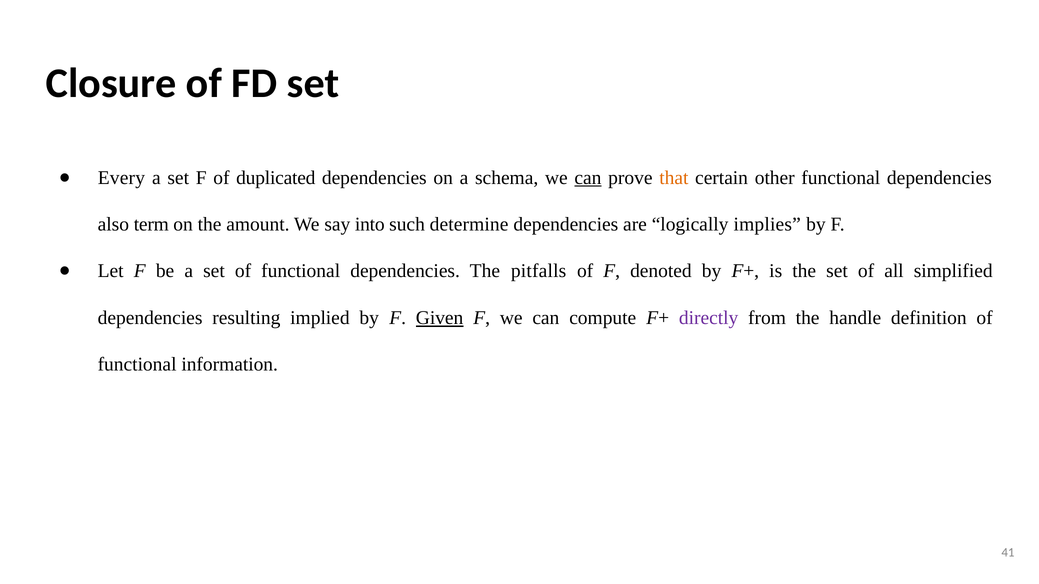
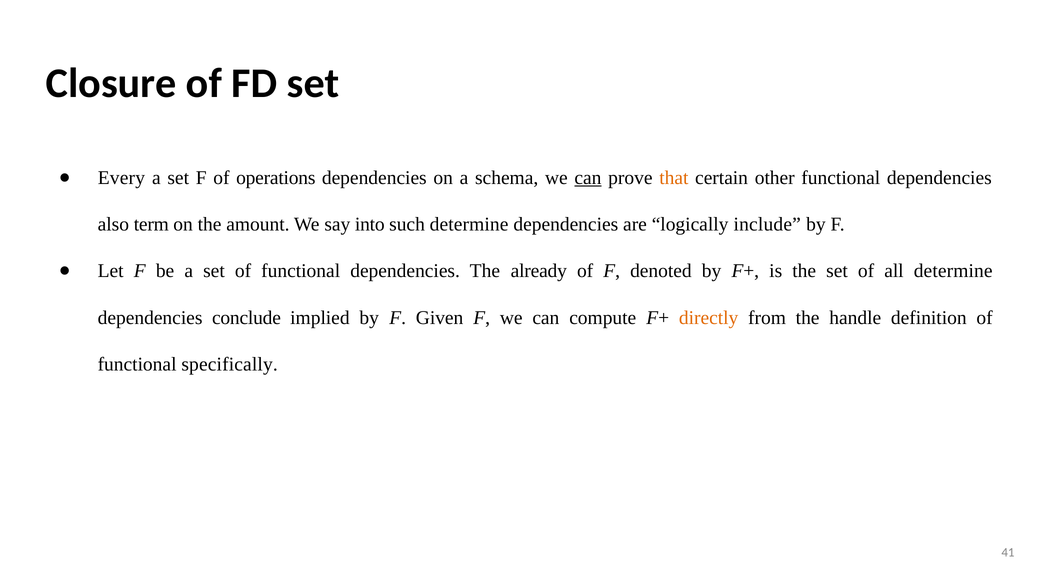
duplicated: duplicated -> operations
implies: implies -> include
pitfalls: pitfalls -> already
all simplified: simplified -> determine
resulting: resulting -> conclude
Given underline: present -> none
directly colour: purple -> orange
information: information -> specifically
